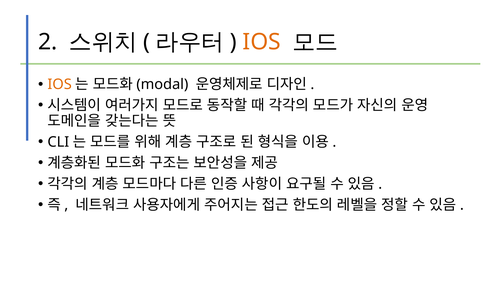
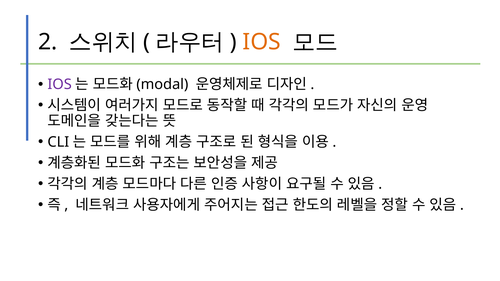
IOS at (60, 85) colour: orange -> purple
